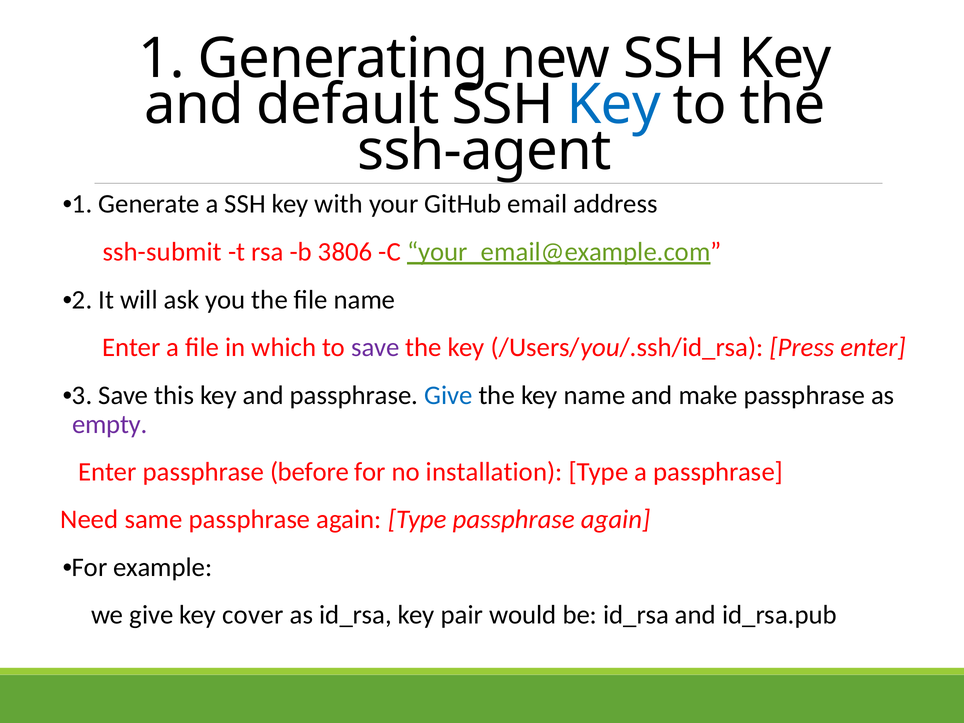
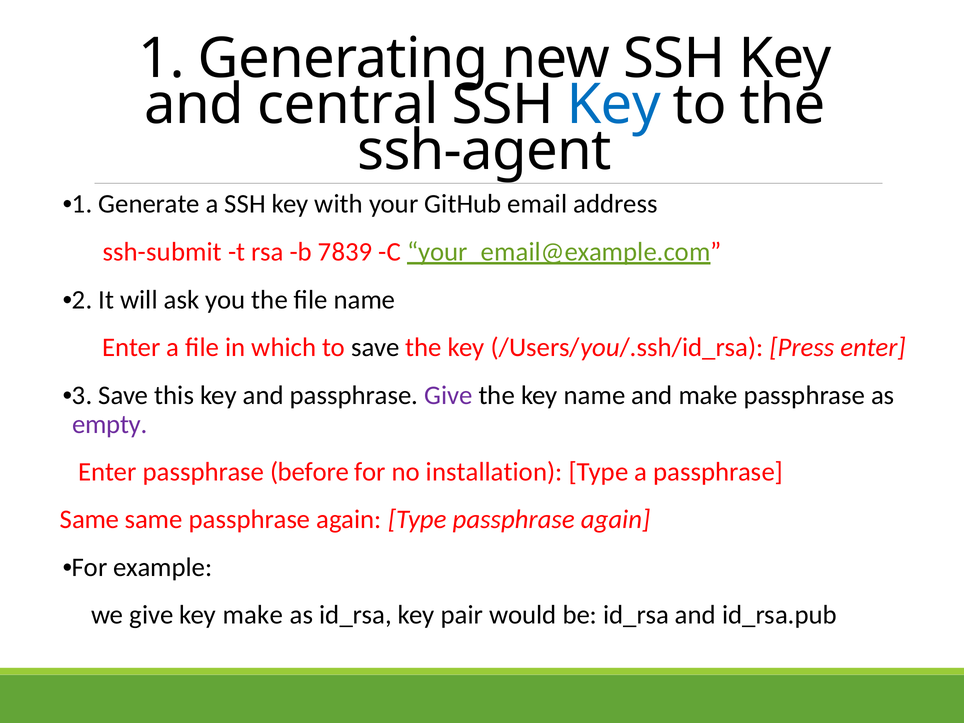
default: default -> central
3806: 3806 -> 7839
save at (375, 347) colour: purple -> black
Give at (448, 395) colour: blue -> purple
Need at (89, 520): Need -> Same
key cover: cover -> make
